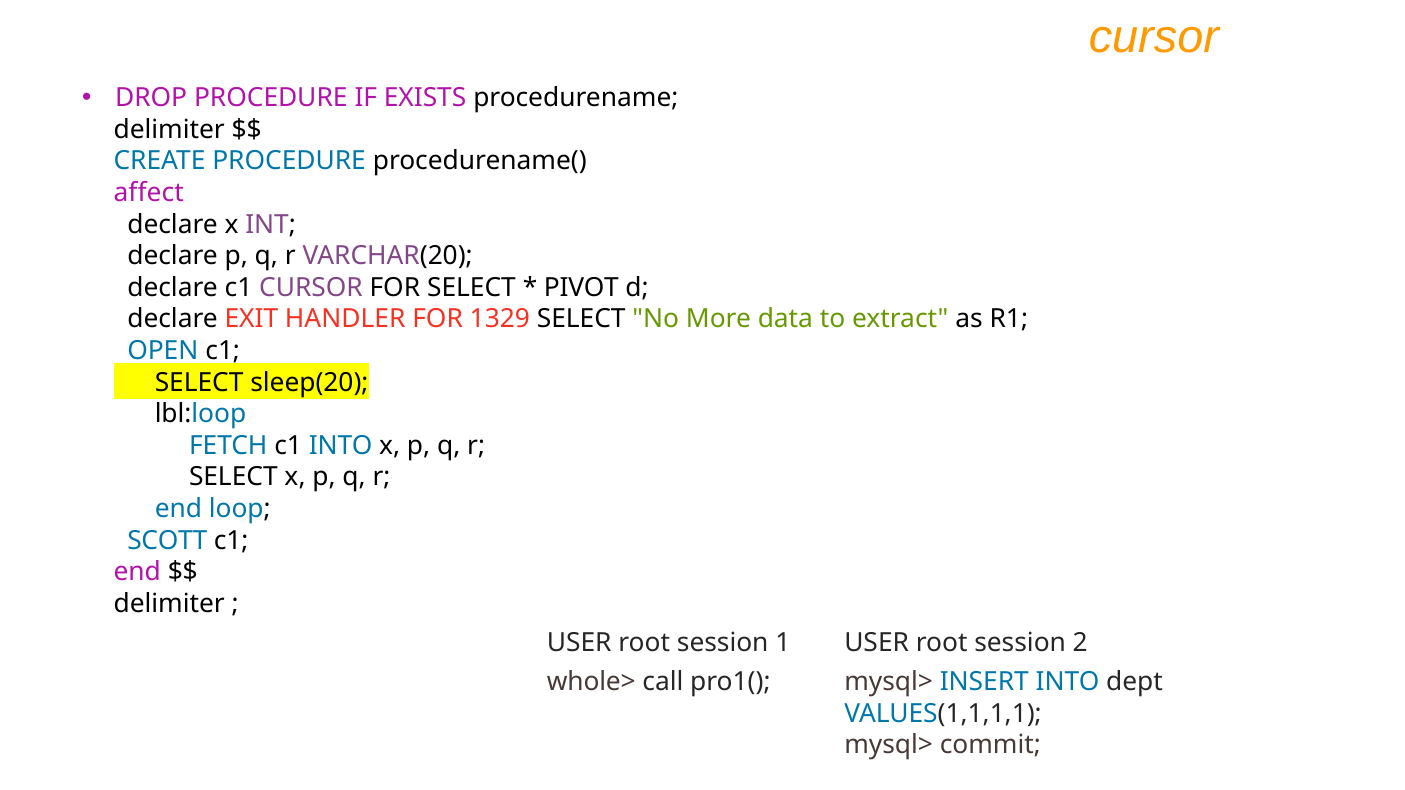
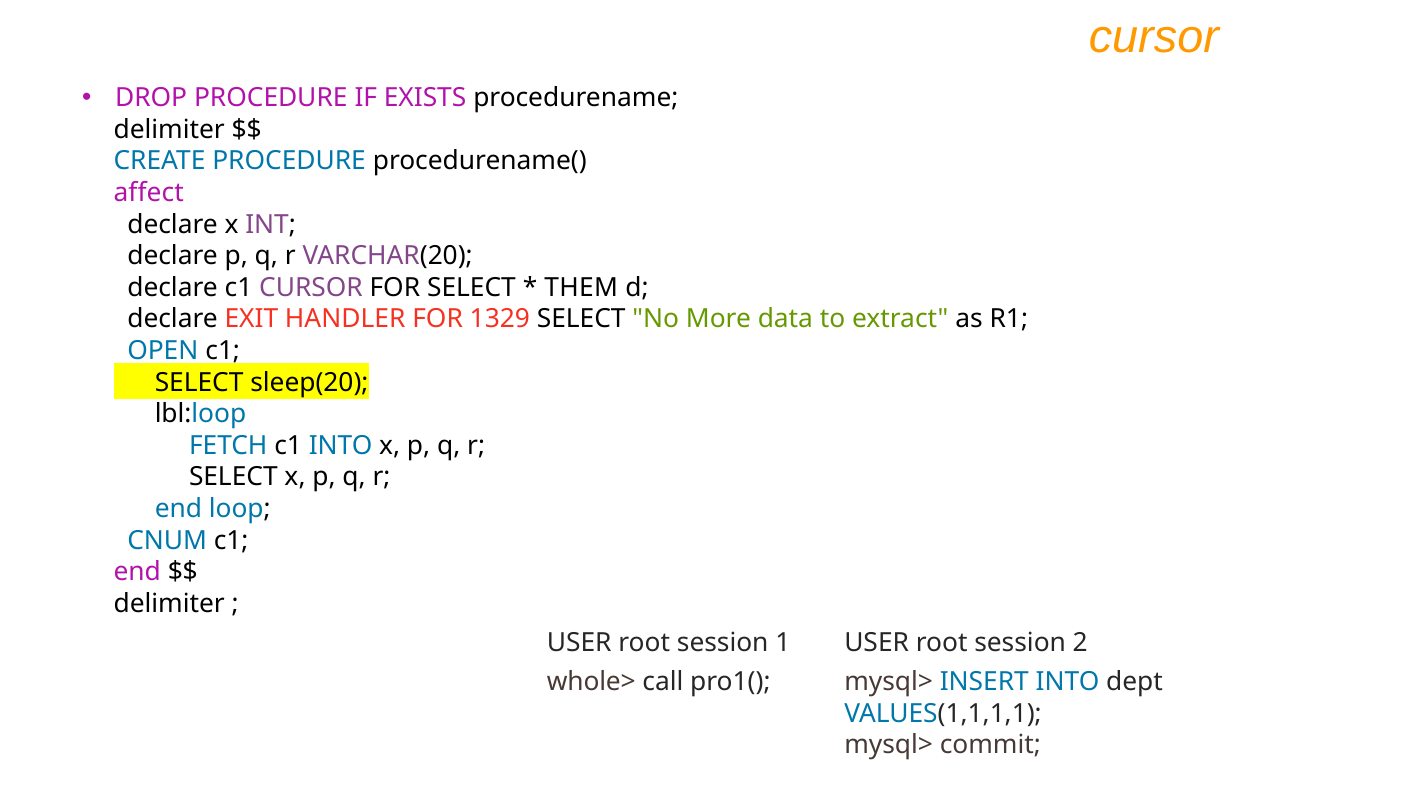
PIVOT: PIVOT -> THEM
SCOTT: SCOTT -> CNUM
